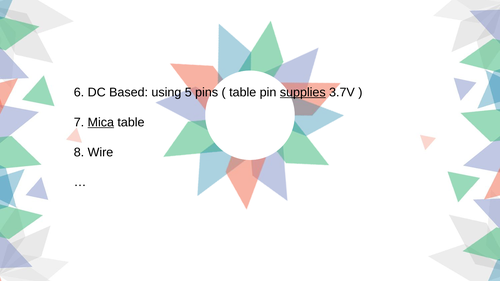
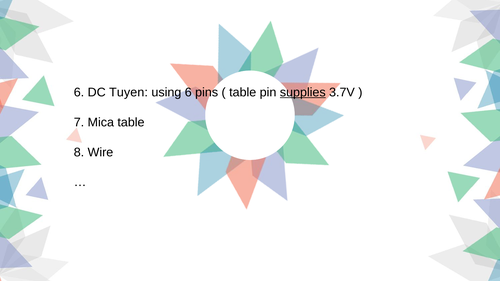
Based: Based -> Tuyen
using 5: 5 -> 6
Mica underline: present -> none
